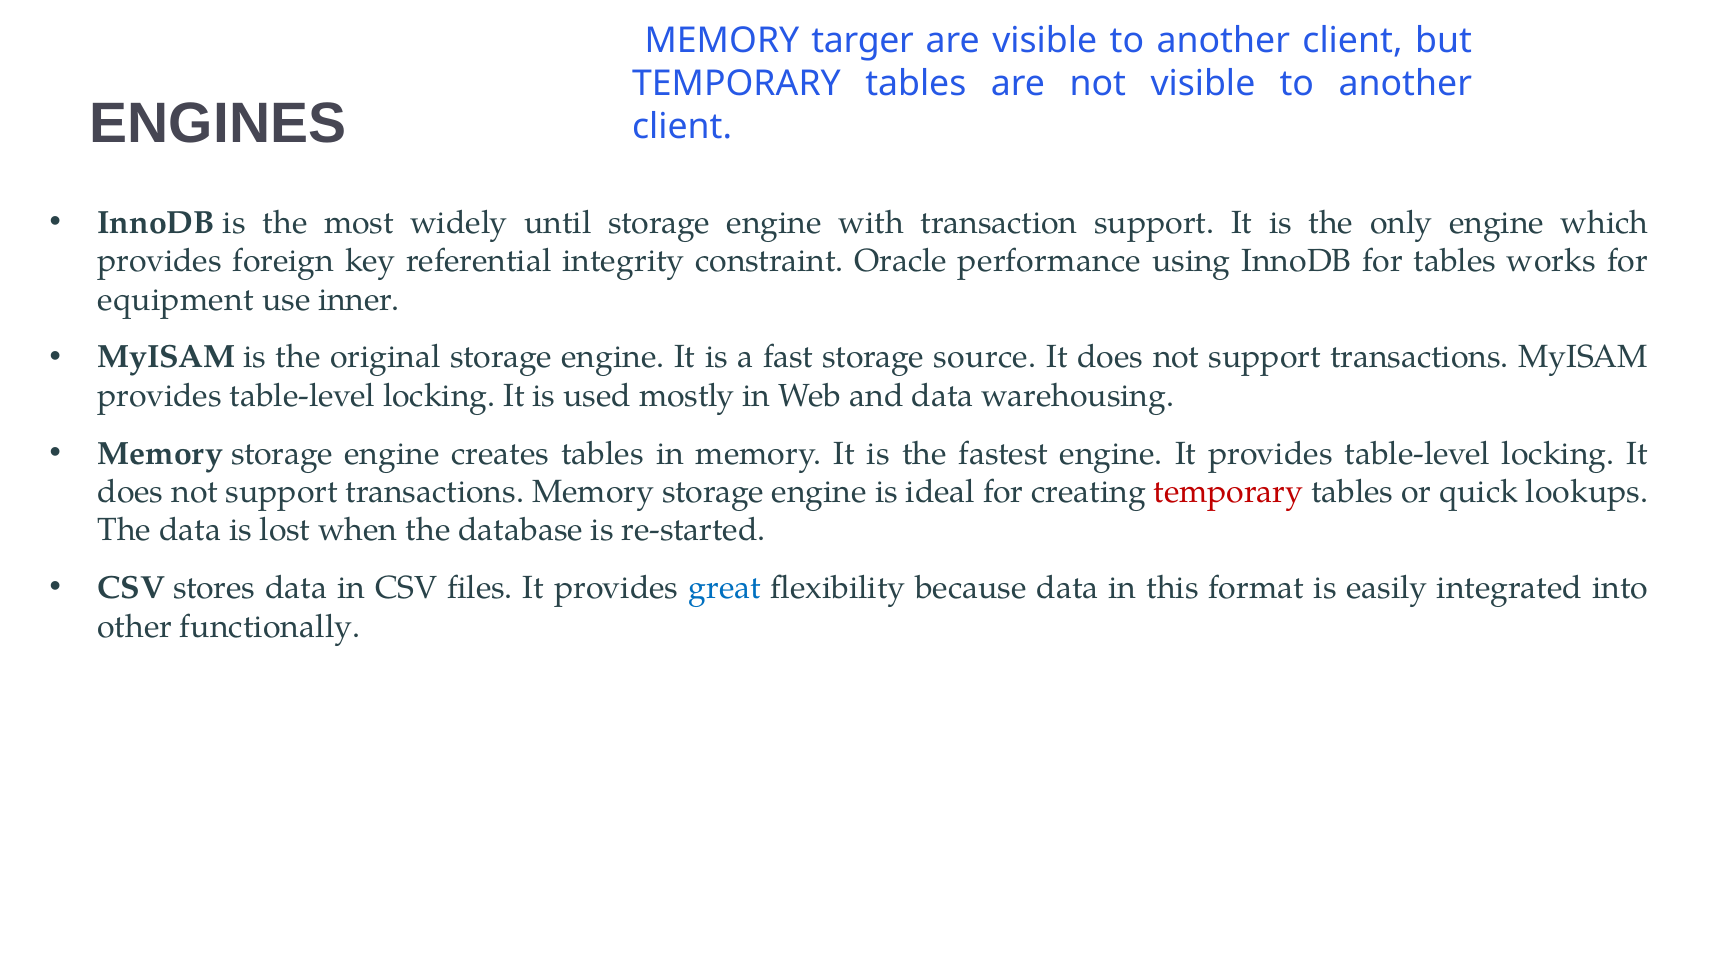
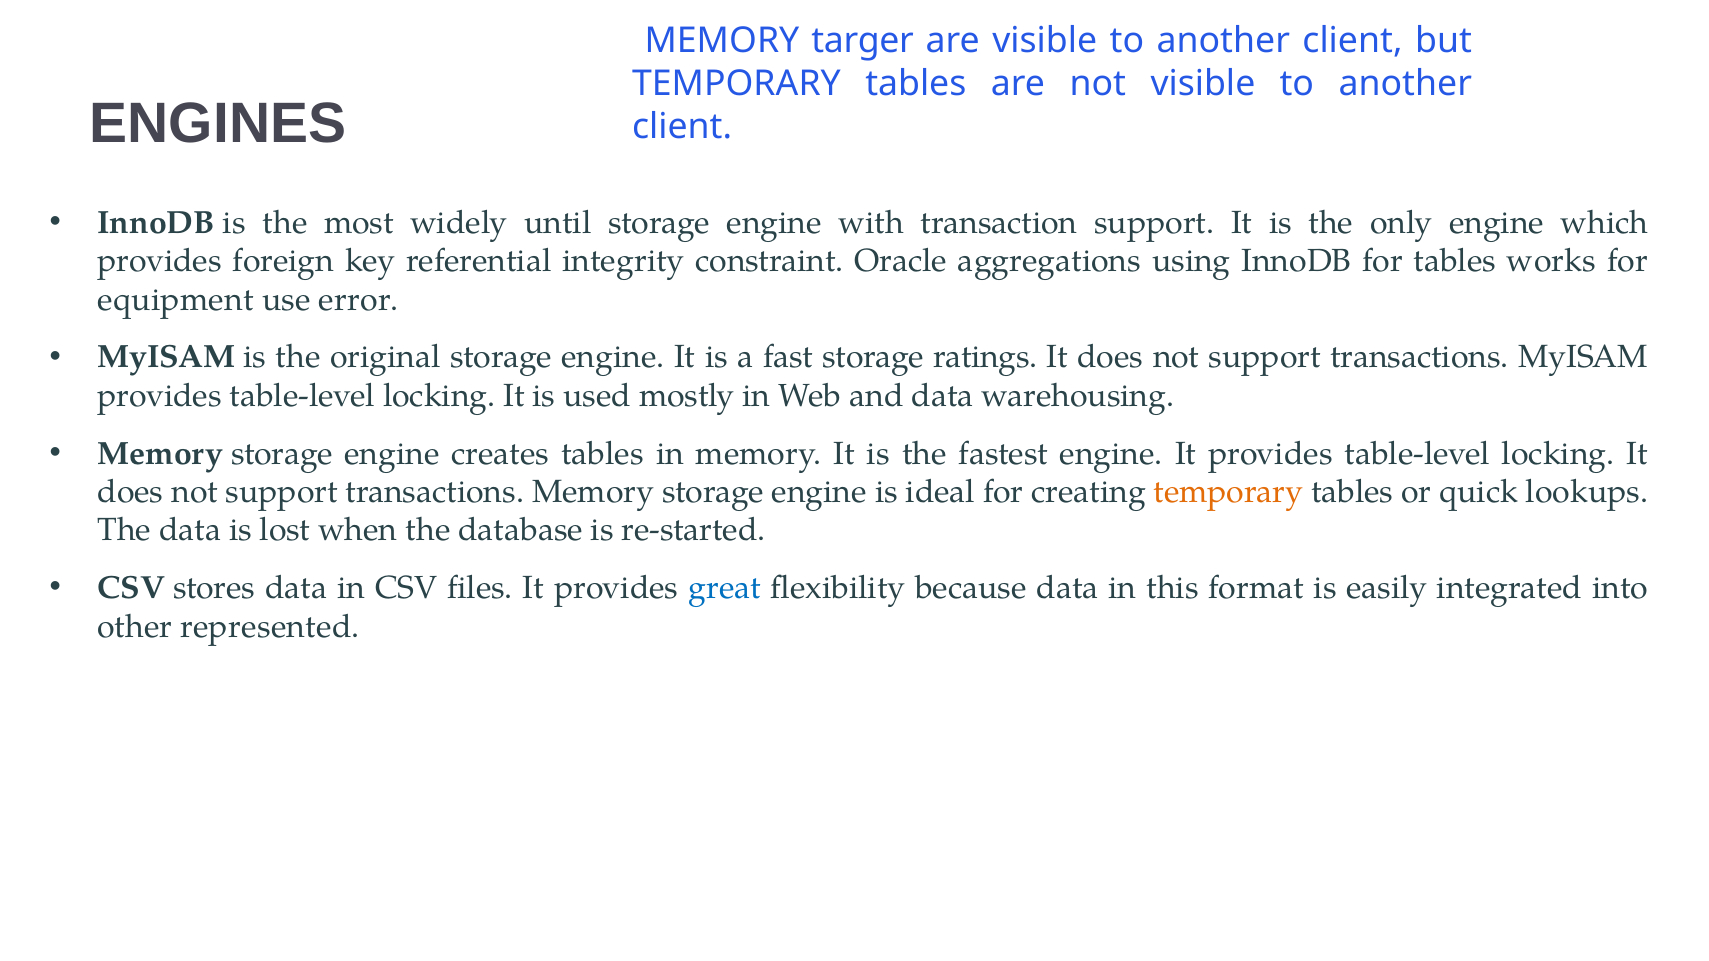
performance: performance -> aggregations
inner: inner -> error
source: source -> ratings
temporary at (1229, 492) colour: red -> orange
functionally: functionally -> represented
